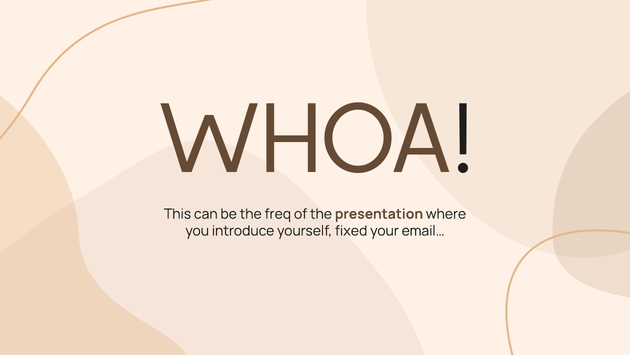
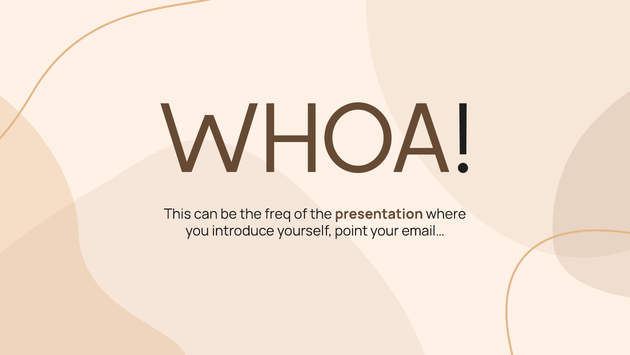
fixed: fixed -> point
